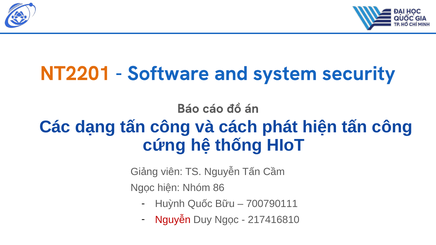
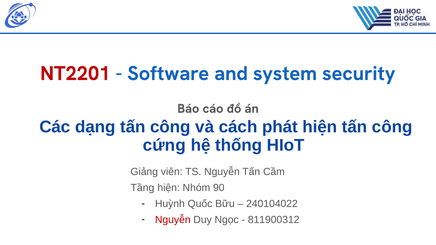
NT2201 colour: orange -> red
Ngọc at (143, 188): Ngọc -> Tầng
86: 86 -> 90
700790111: 700790111 -> 240104022
217416810: 217416810 -> 811900312
